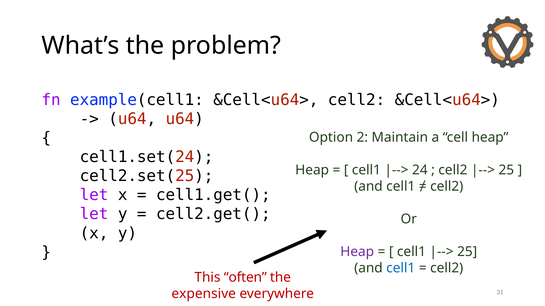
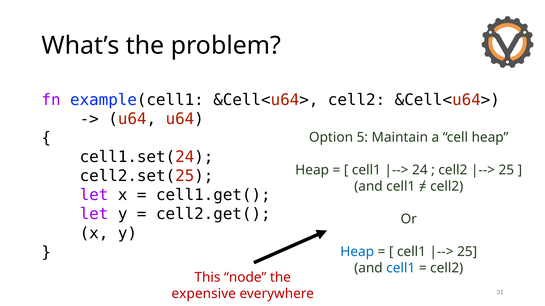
2: 2 -> 5
Heap at (357, 252) colour: purple -> blue
often: often -> node
